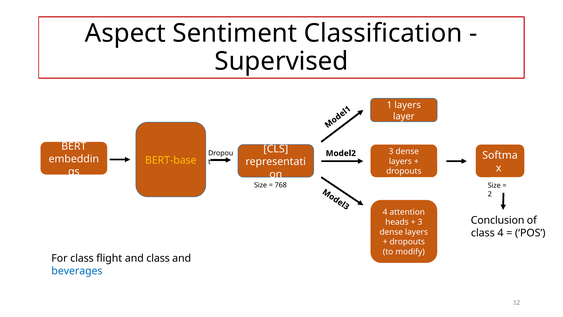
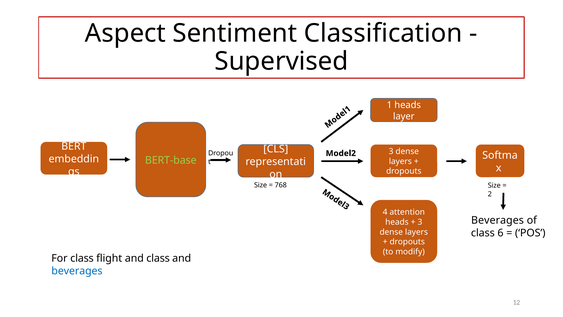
1 layers: layers -> heads
BERT-base colour: yellow -> light green
Conclusion at (498, 220): Conclusion -> Beverages
class 4: 4 -> 6
